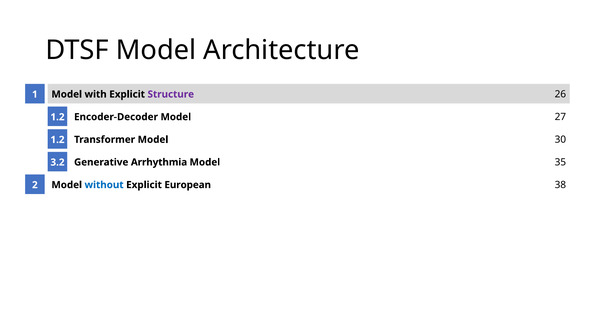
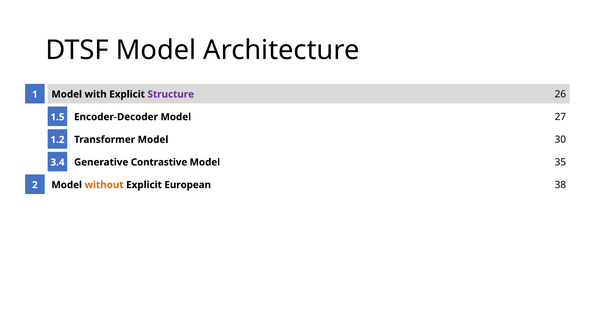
1.2 at (57, 117): 1.2 -> 1.5
Arrhythmia: Arrhythmia -> Contrastive
3.2: 3.2 -> 3.4
without colour: blue -> orange
